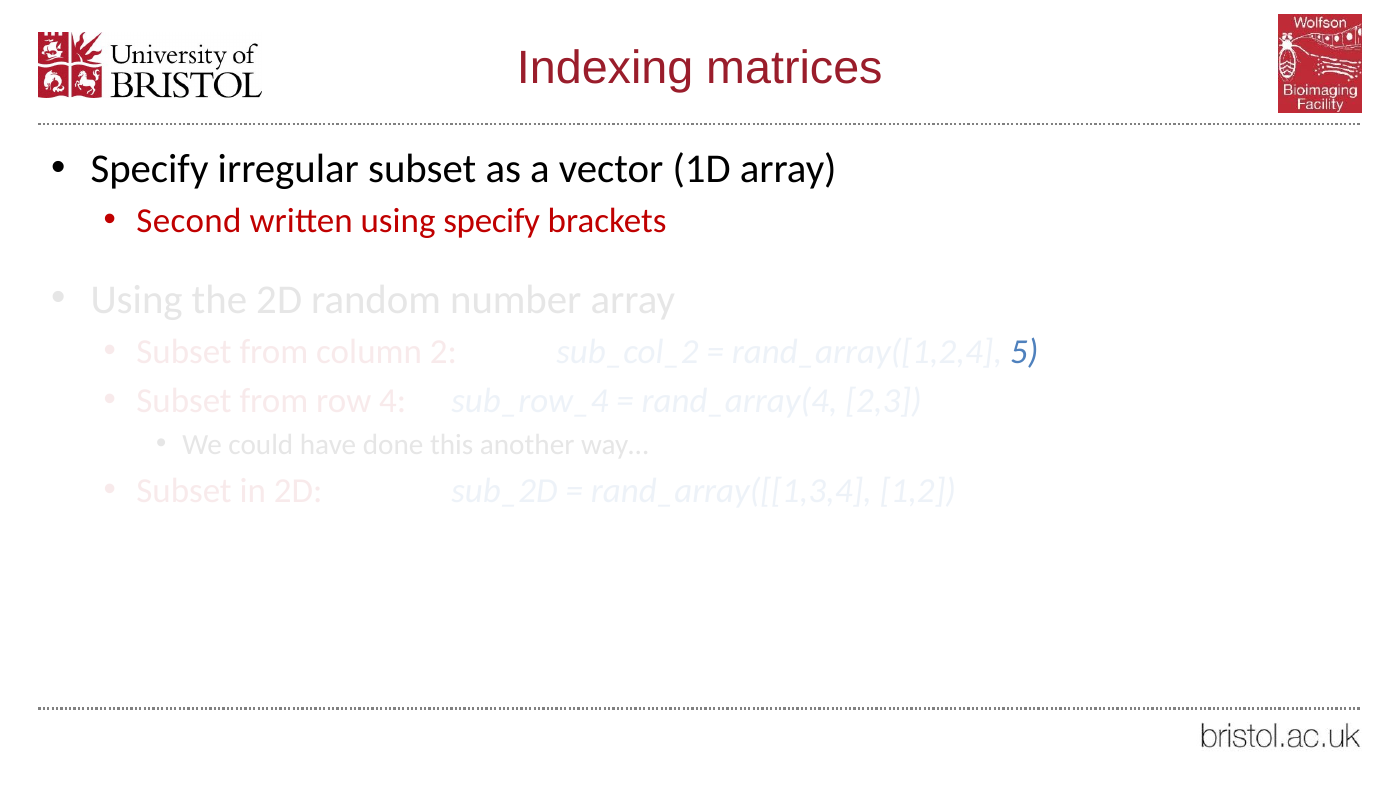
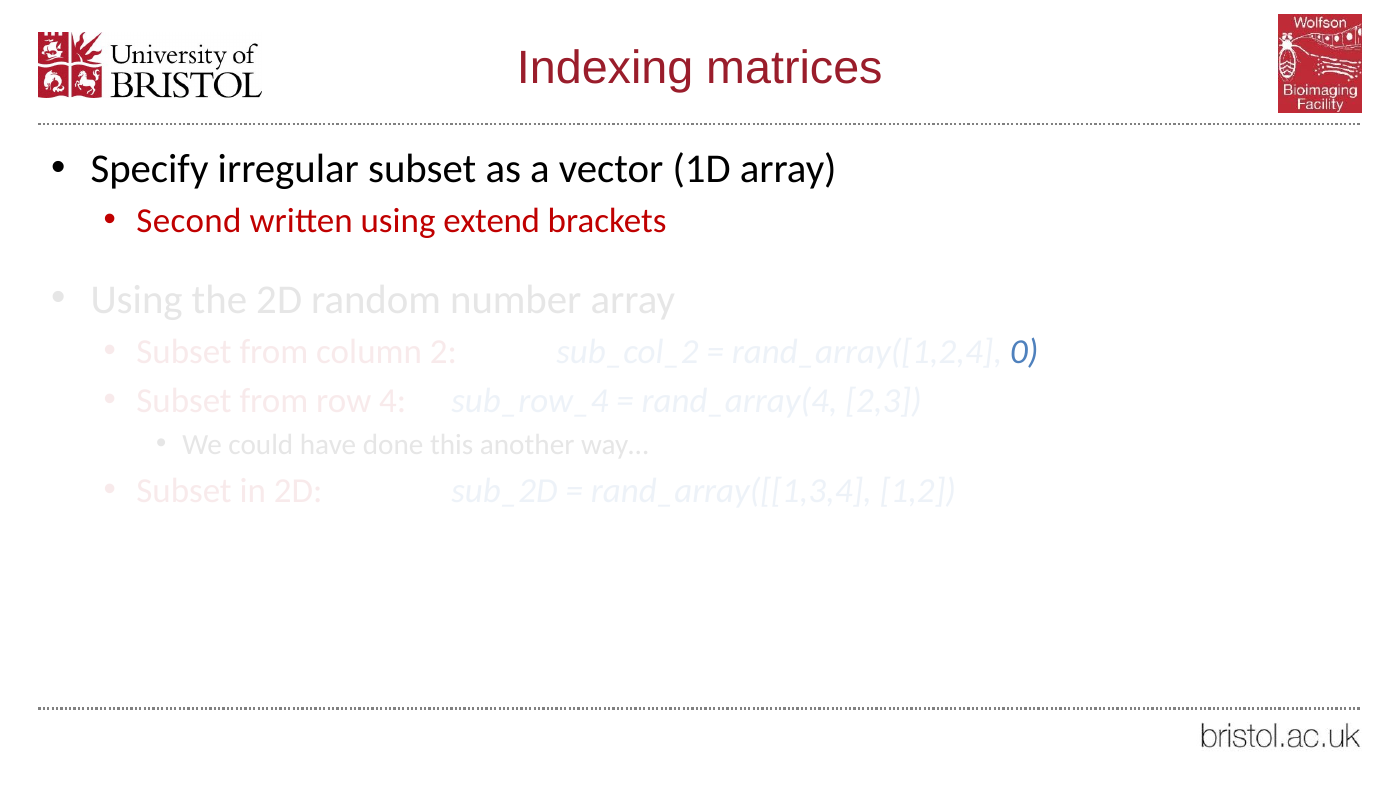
using specify: specify -> extend
5: 5 -> 0
